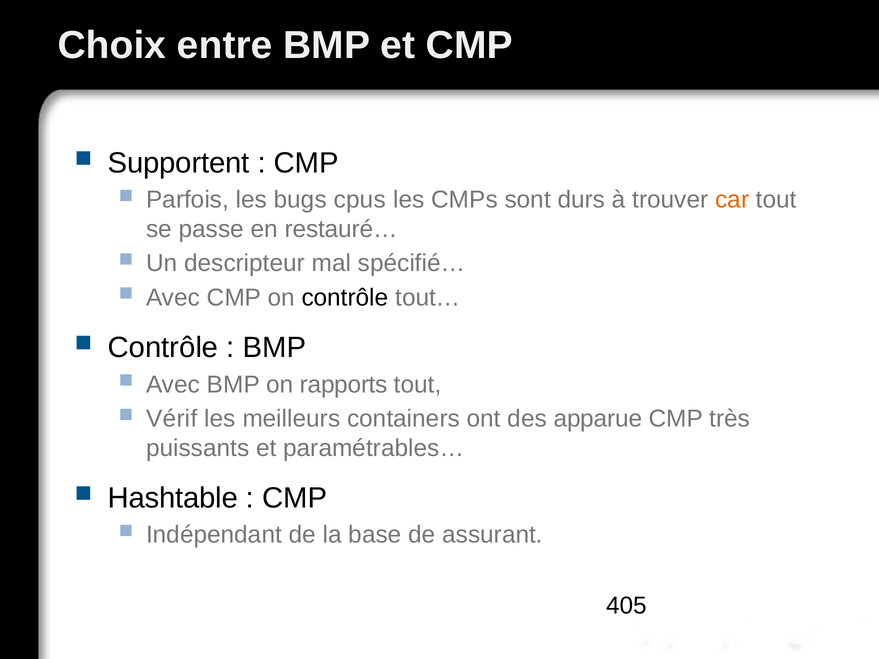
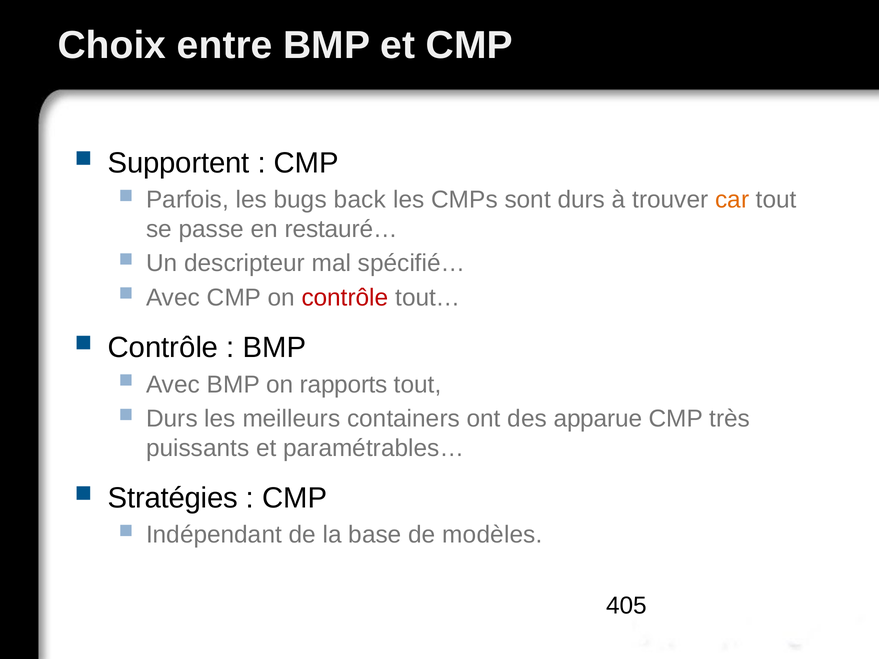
cpus: cpus -> back
contrôle at (345, 298) colour: black -> red
Vérif at (172, 419): Vérif -> Durs
Hashtable: Hashtable -> Stratégies
assurant: assurant -> modèles
